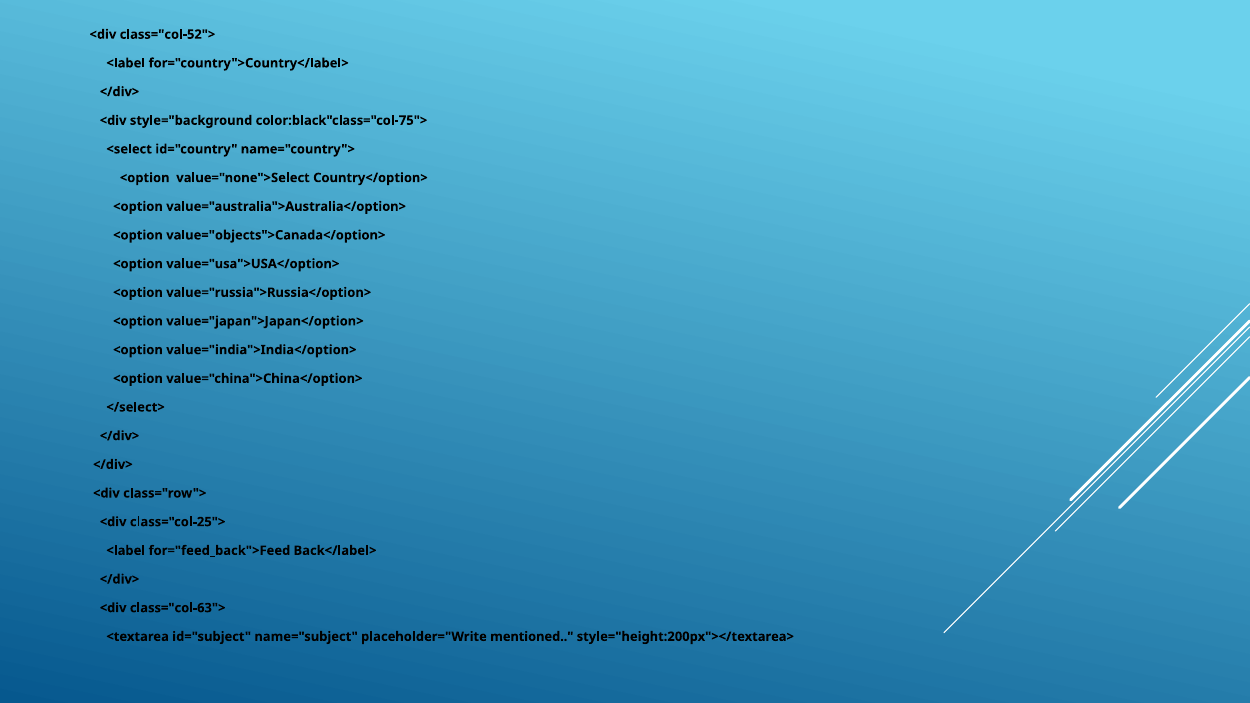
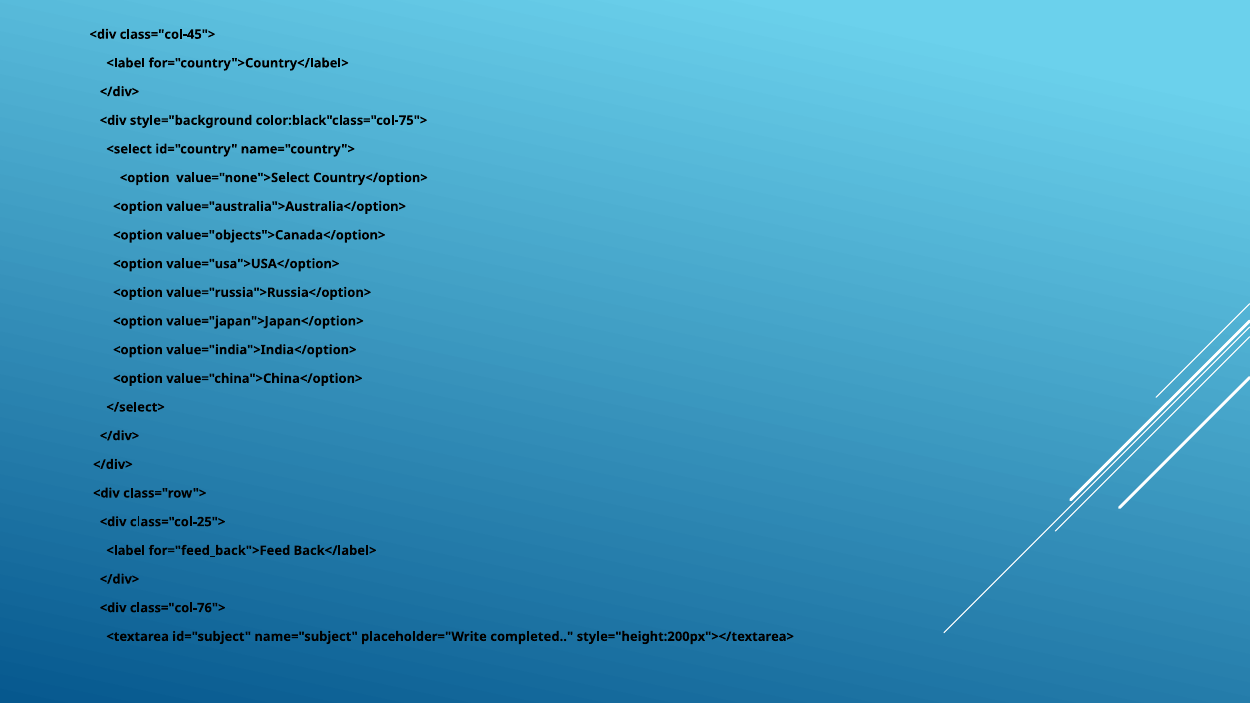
class="col-52">: class="col-52"> -> class="col-45">
class="col-63">: class="col-63"> -> class="col-76">
mentioned: mentioned -> completed
